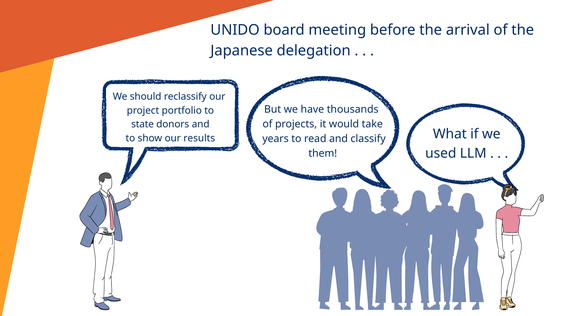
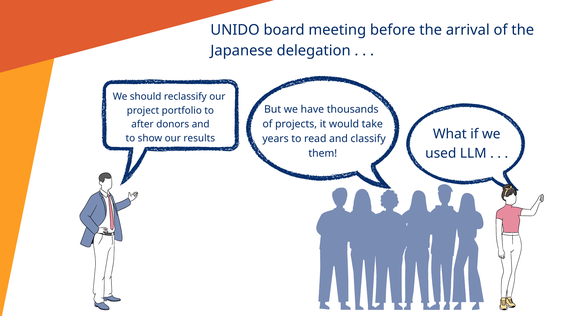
state: state -> after
